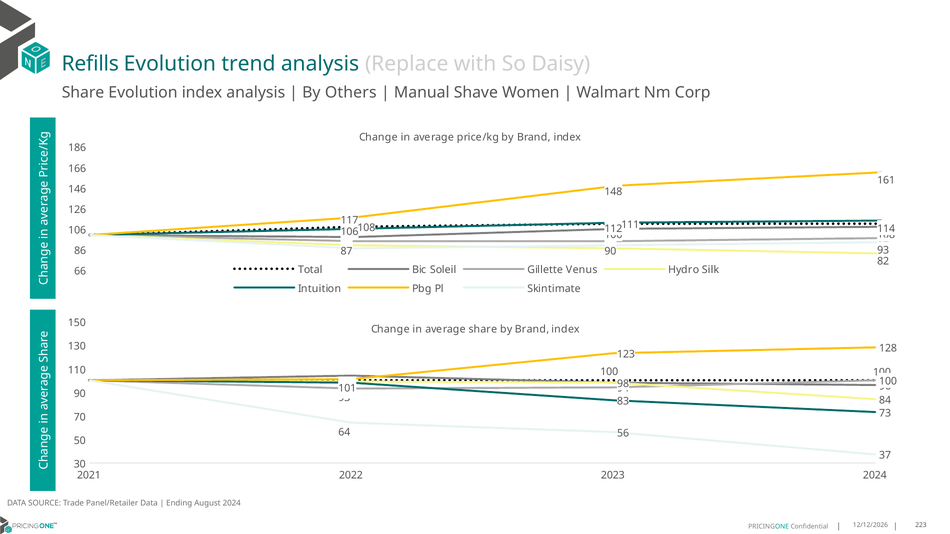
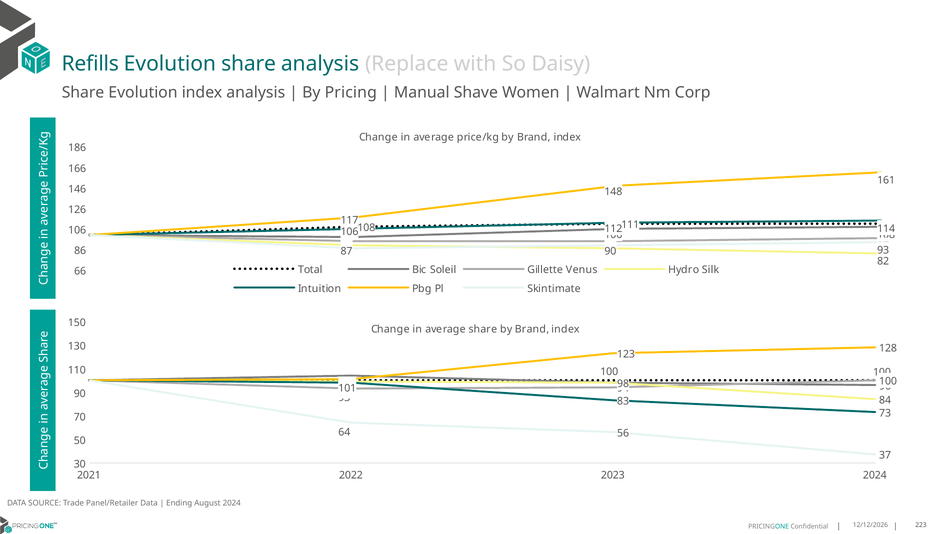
Evolution trend: trend -> share
Others: Others -> Pricing
